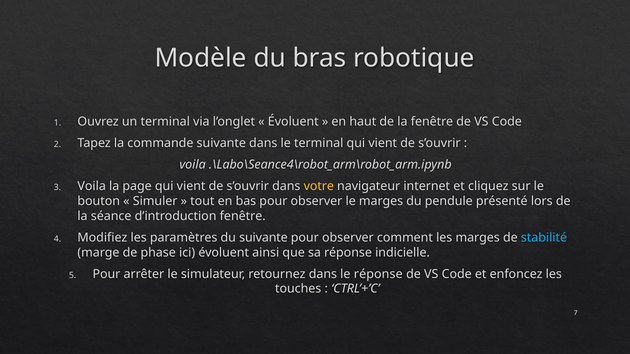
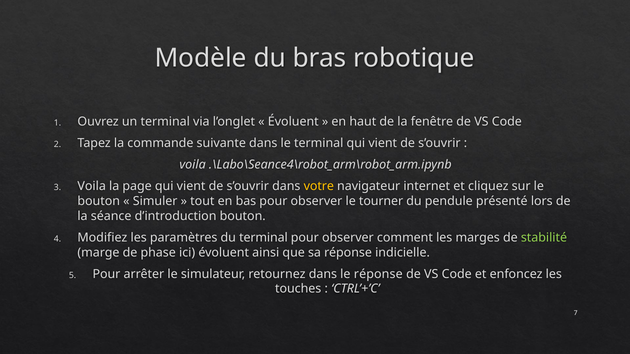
le marges: marges -> tourner
d’introduction fenêtre: fenêtre -> bouton
du suivante: suivante -> terminal
stabilité colour: light blue -> light green
